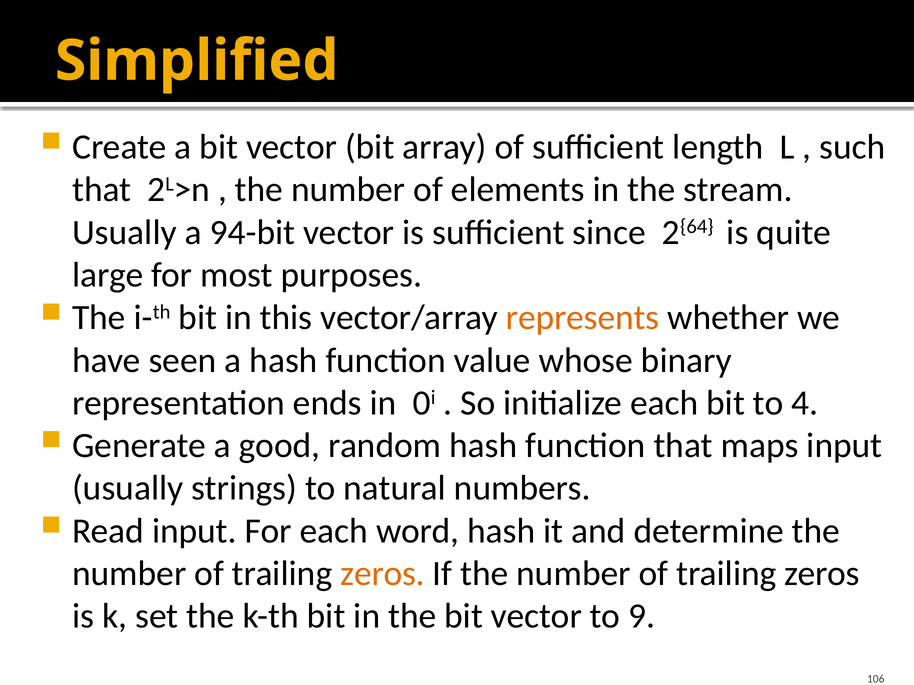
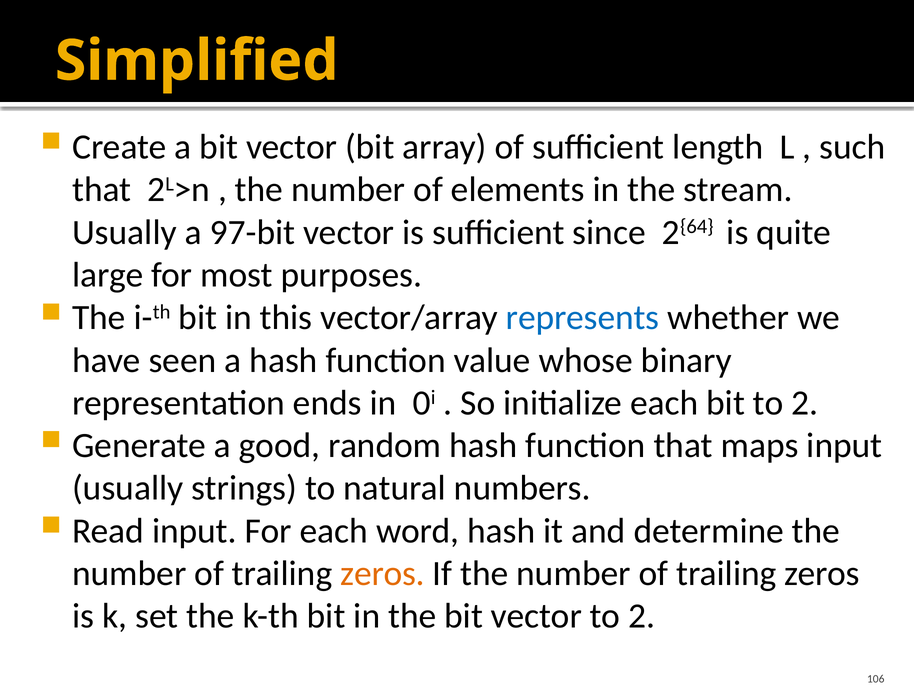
94-bit: 94-bit -> 97-bit
represents colour: orange -> blue
bit to 4: 4 -> 2
vector to 9: 9 -> 2
